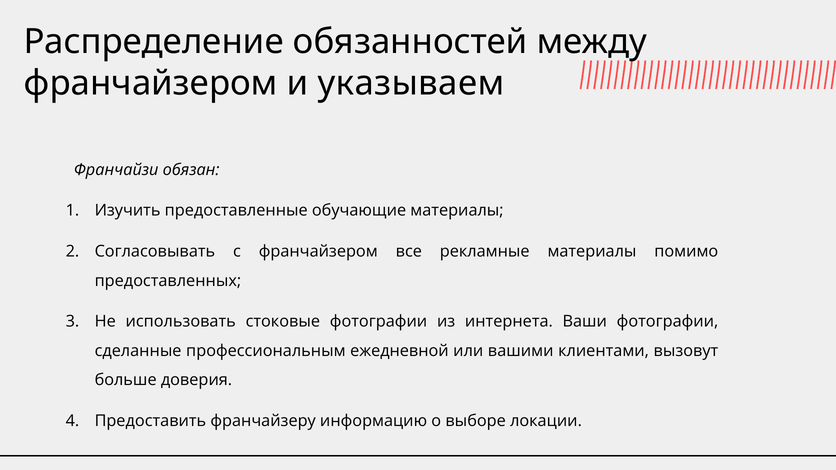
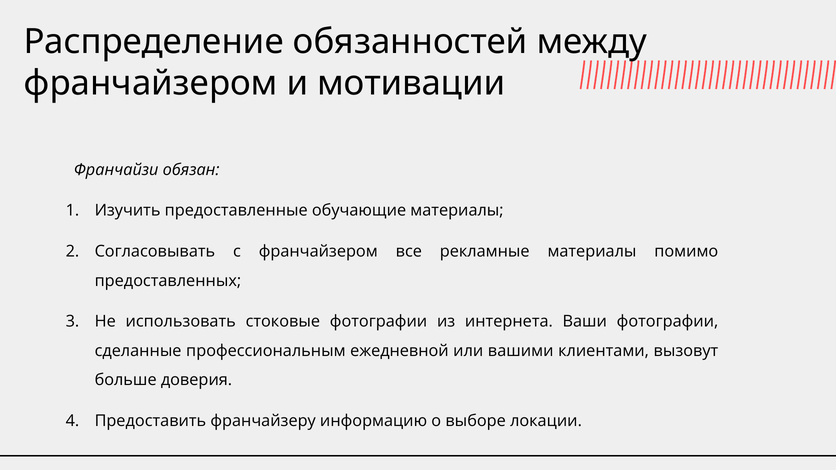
указываем: указываем -> мотивации
